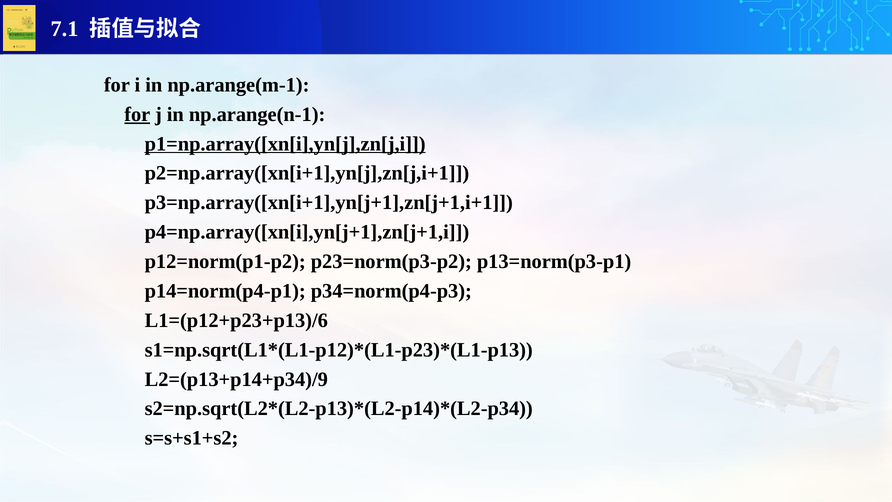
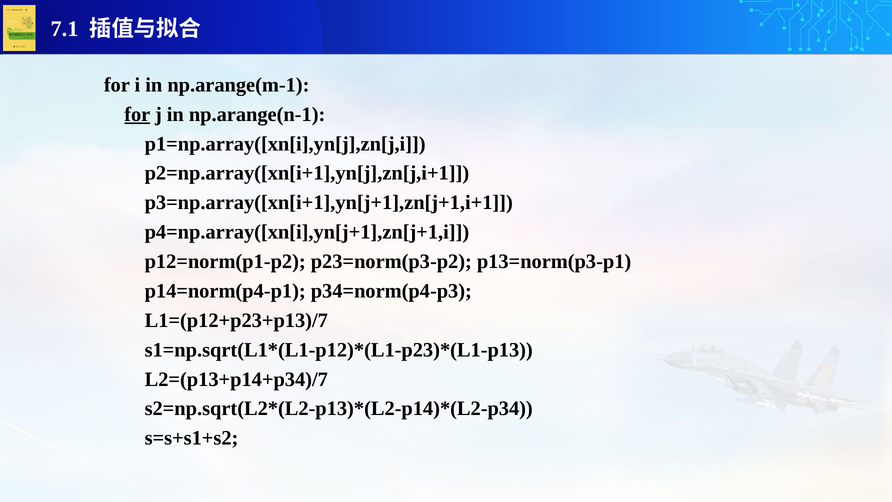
p1=np.array([xn[i],yn[j],zn[j,i underline: present -> none
L1=(p12+p23+p13)/6: L1=(p12+p23+p13)/6 -> L1=(p12+p23+p13)/7
L2=(p13+p14+p34)/9: L2=(p13+p14+p34)/9 -> L2=(p13+p14+p34)/7
